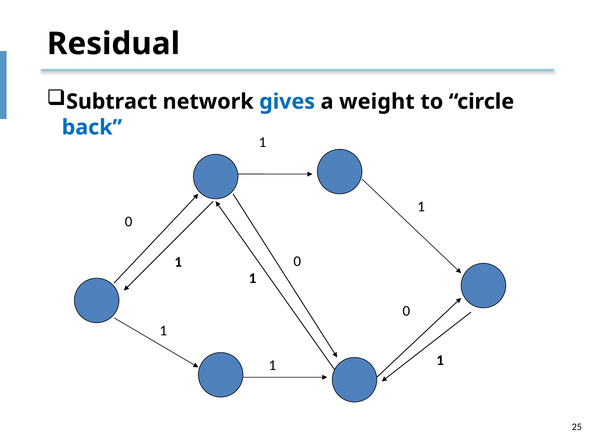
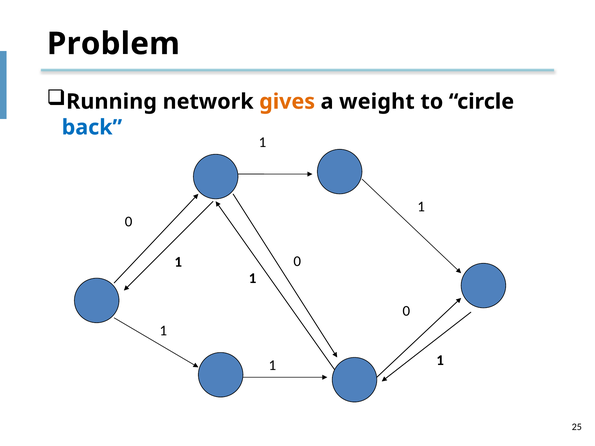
Residual: Residual -> Problem
Subtract: Subtract -> Running
gives colour: blue -> orange
